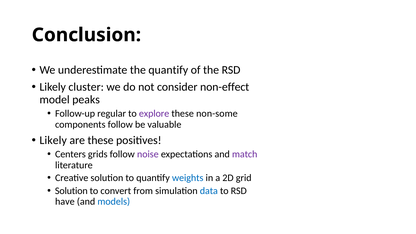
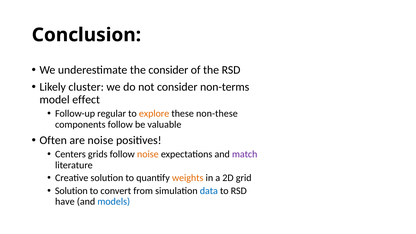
the quantify: quantify -> consider
non-effect: non-effect -> non-terms
peaks: peaks -> effect
explore colour: purple -> orange
non-some: non-some -> non-these
Likely at (53, 140): Likely -> Often
are these: these -> noise
noise at (148, 154) colour: purple -> orange
weights colour: blue -> orange
